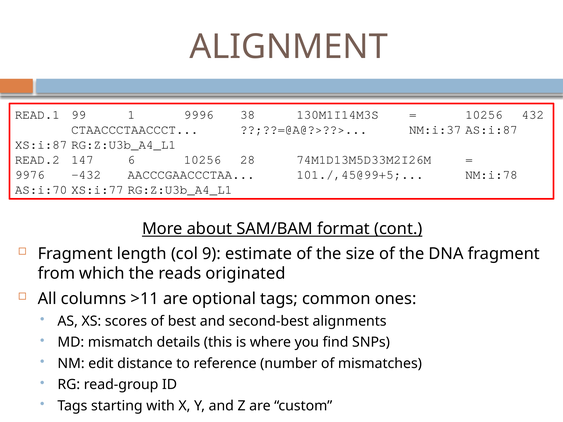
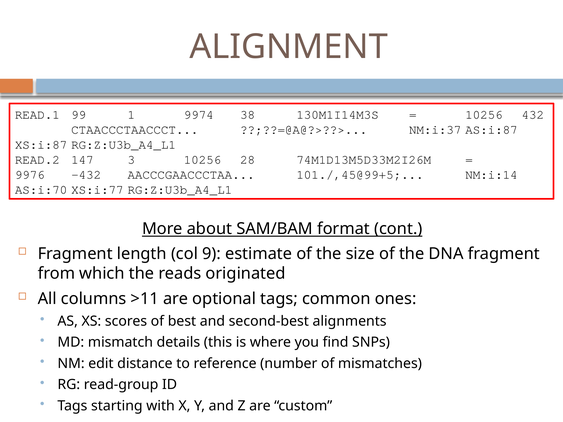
9996: 9996 -> 9974
6: 6 -> 3
NM:i:78: NM:i:78 -> NM:i:14
